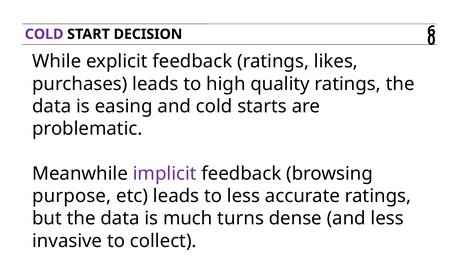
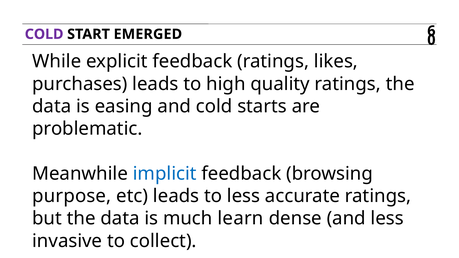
DECISION: DECISION -> EMERGED
implicit at (165, 173) colour: purple -> blue
turns: turns -> learn
